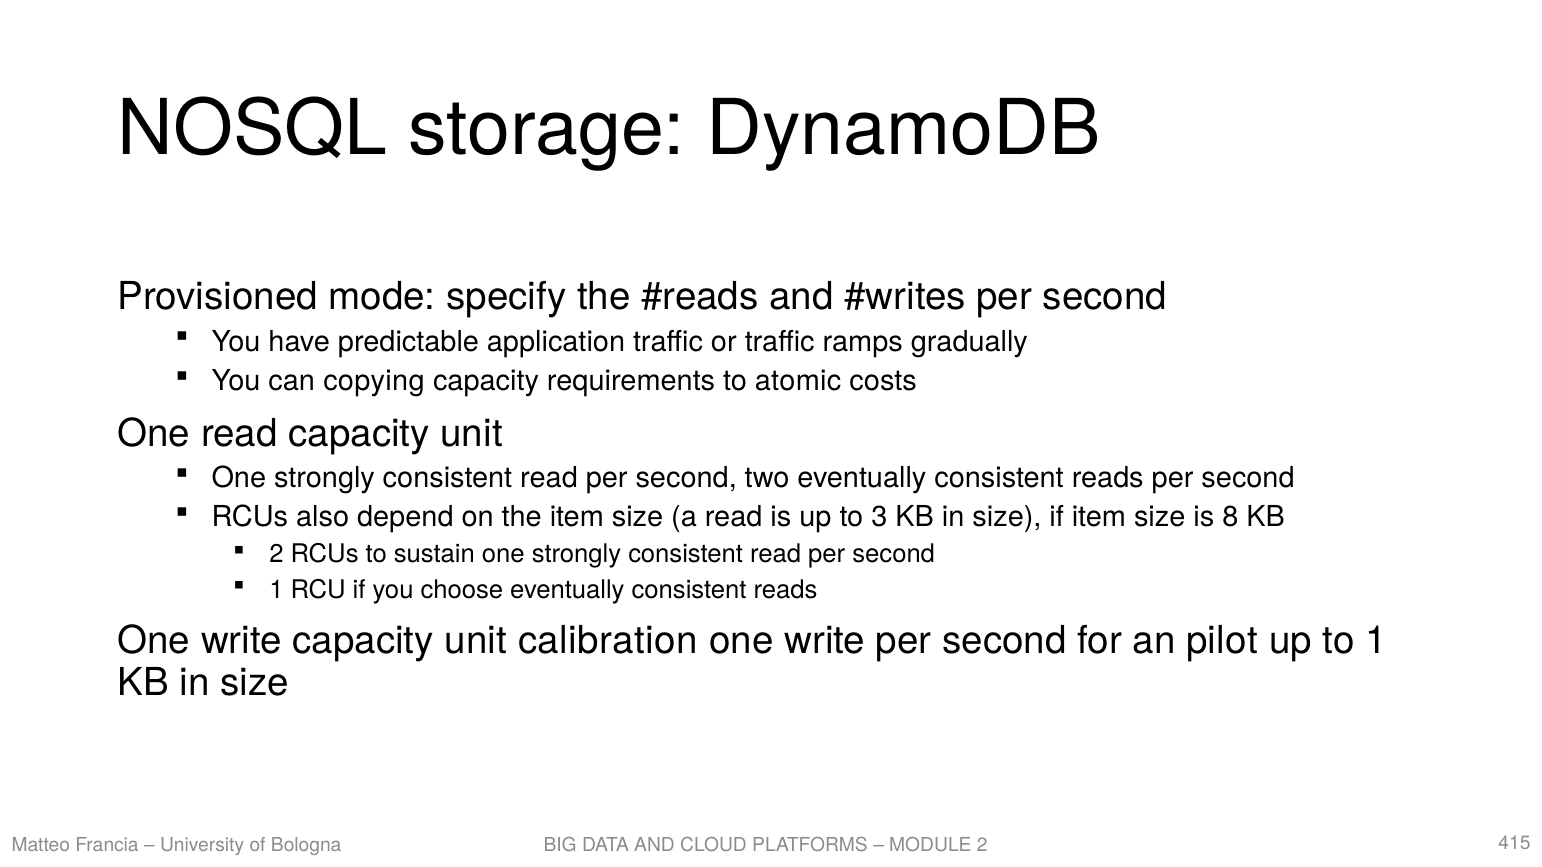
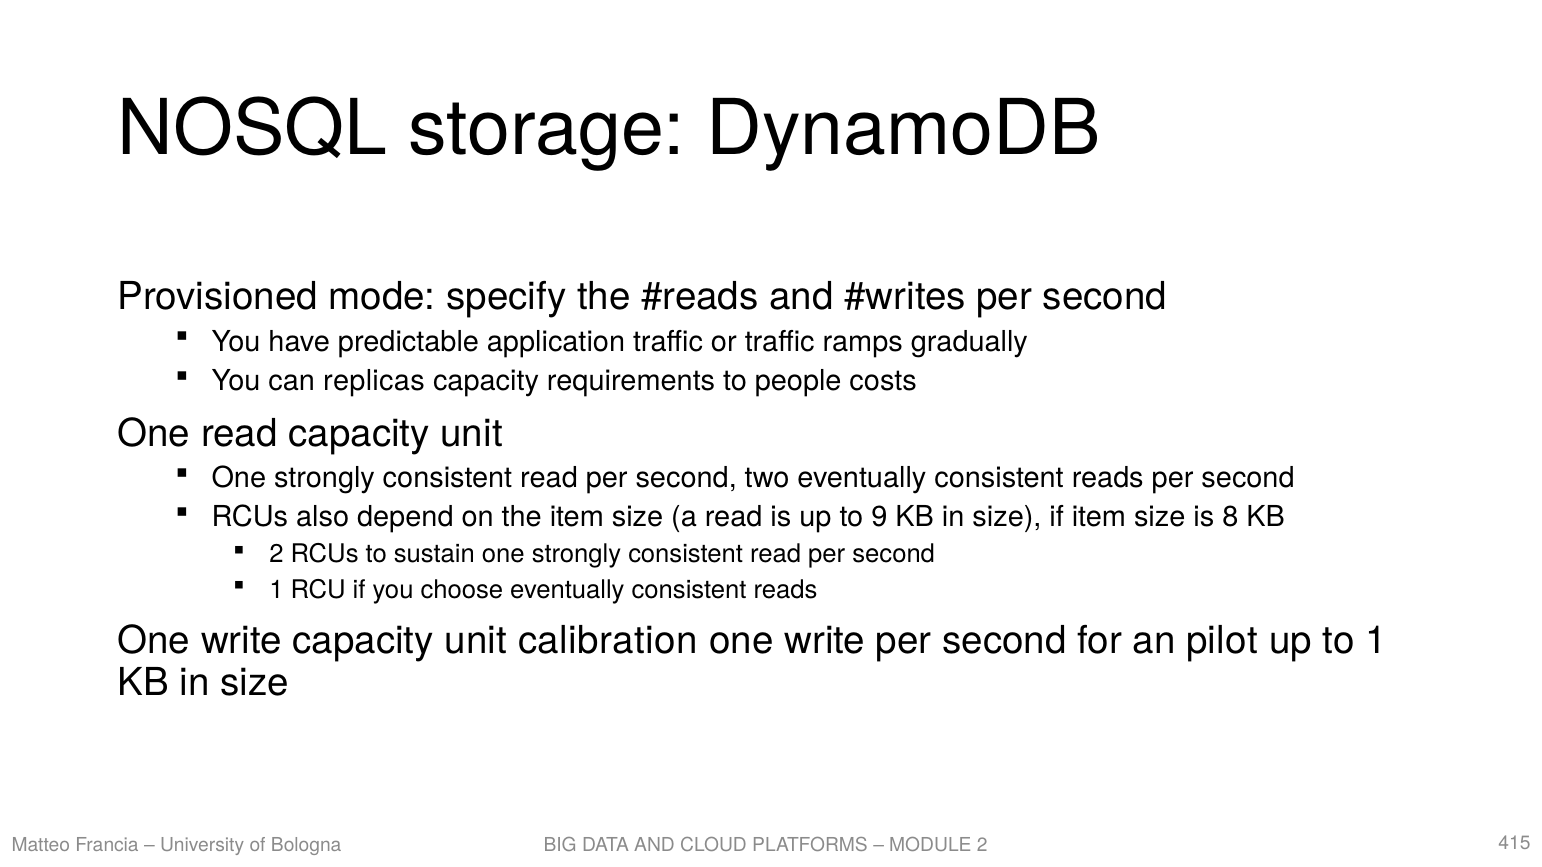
copying: copying -> replicas
atomic: atomic -> people
3: 3 -> 9
